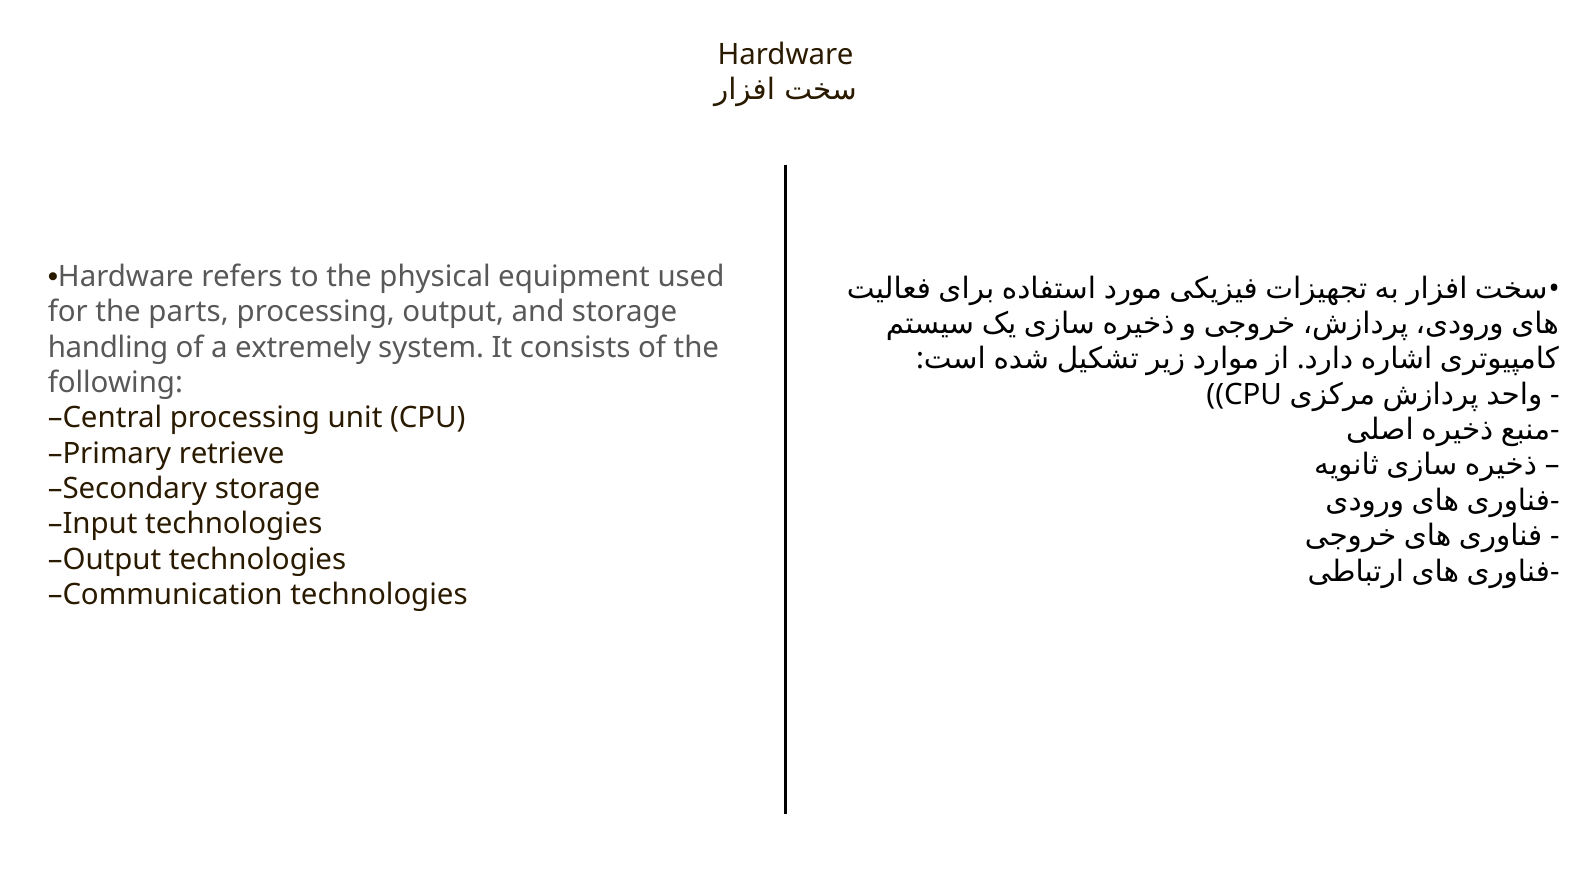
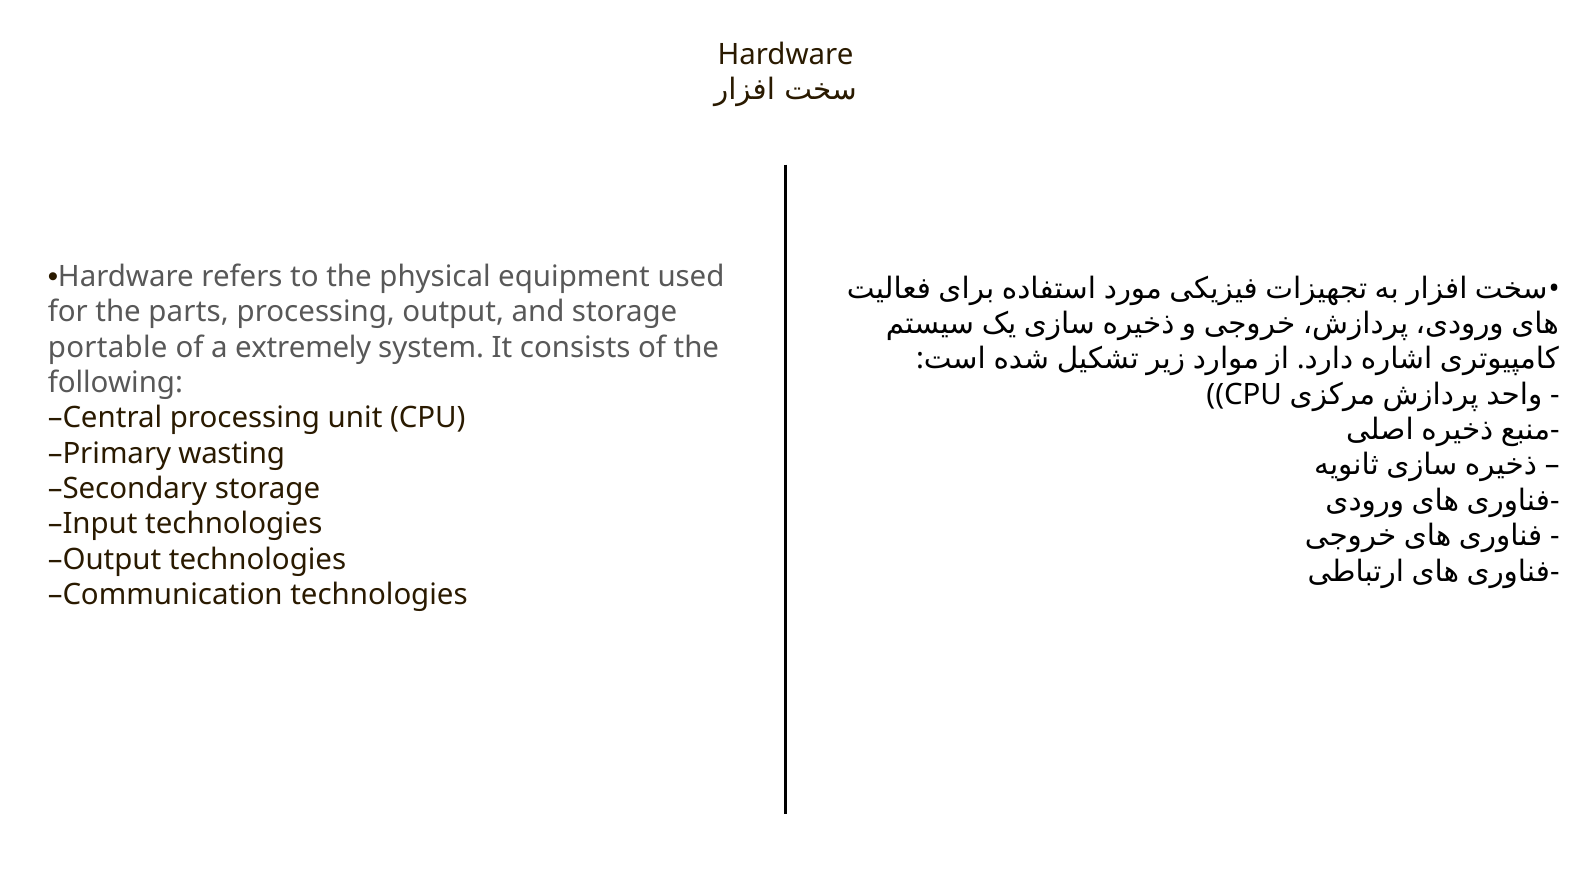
handling: handling -> portable
retrieve: retrieve -> wasting
